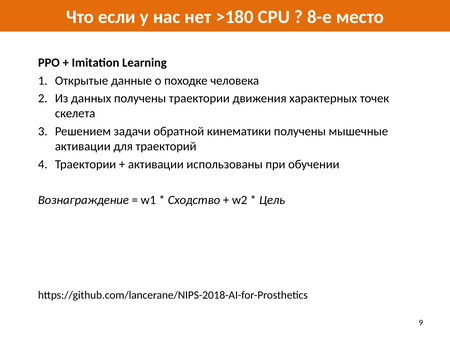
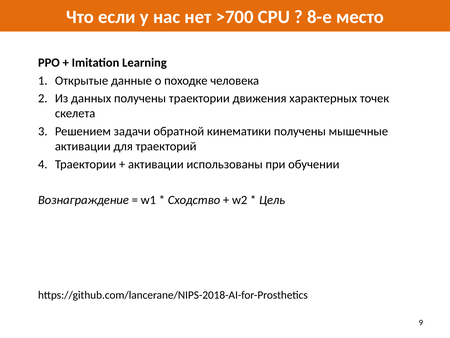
>180: >180 -> >700
